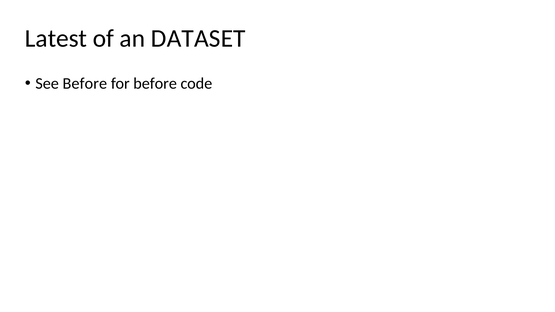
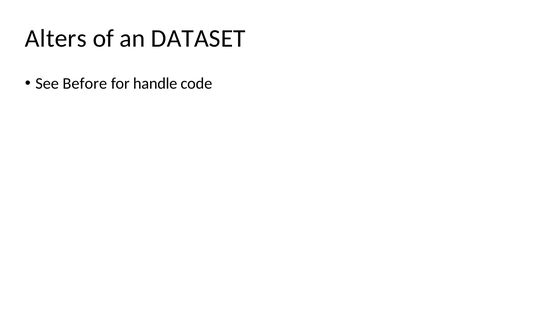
Latest: Latest -> Alters
for before: before -> handle
